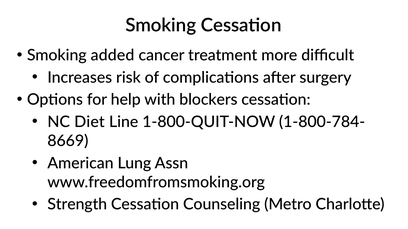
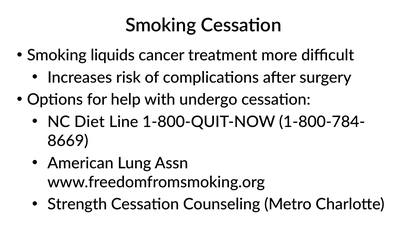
added: added -> liquids
blockers: blockers -> undergo
